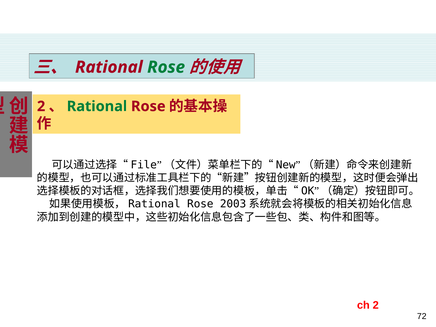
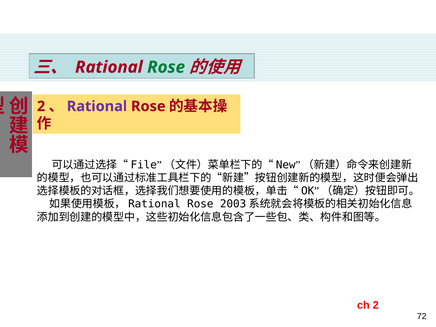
Rational at (97, 106) colour: green -> purple
